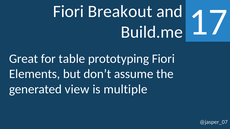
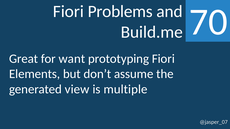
Breakout: Breakout -> Problems
17: 17 -> 70
table: table -> want
